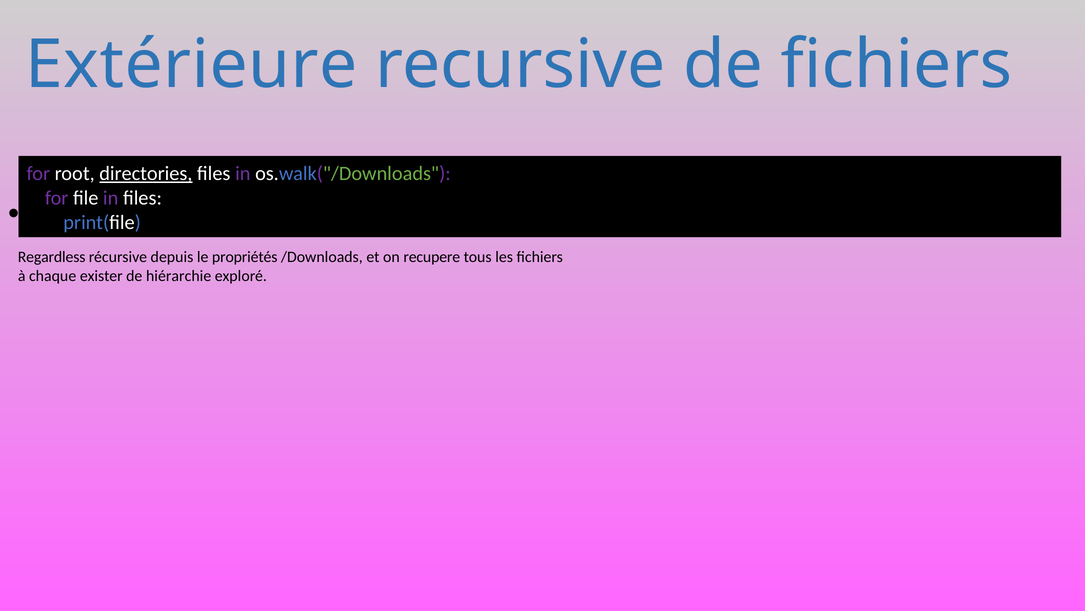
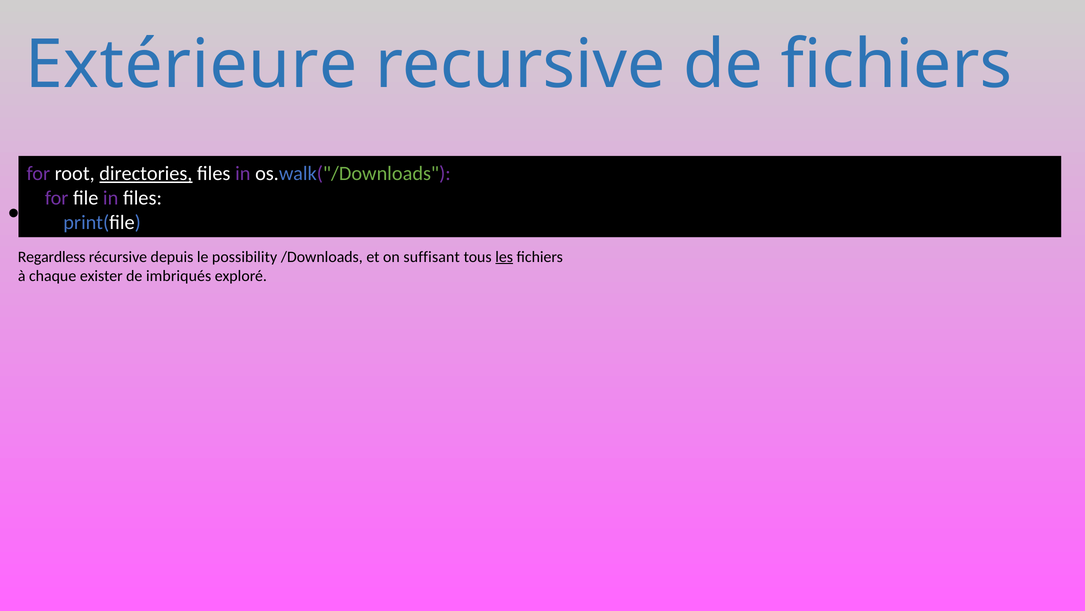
propriétés: propriétés -> possibility
recupere: recupere -> suffisant
les underline: none -> present
hiérarchie: hiérarchie -> imbriqués
